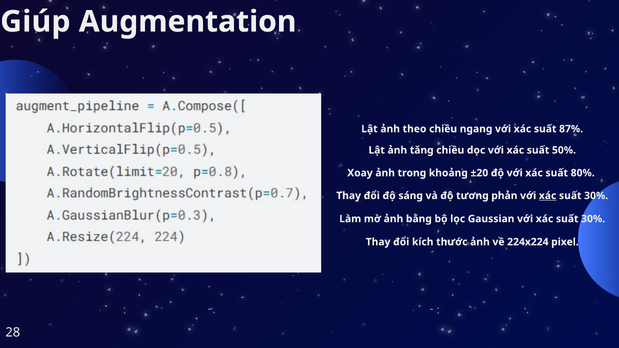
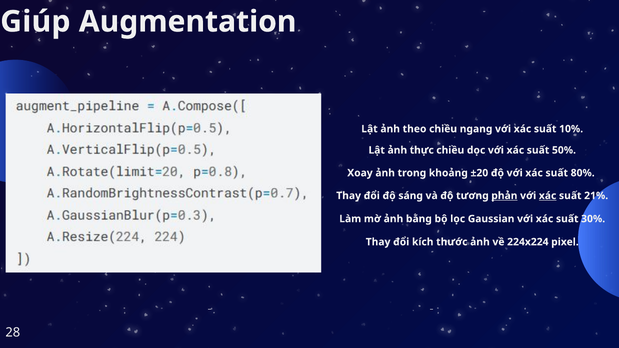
87%: 87% -> 10%
tăng: tăng -> thực
phản underline: none -> present
30% at (596, 196): 30% -> 21%
